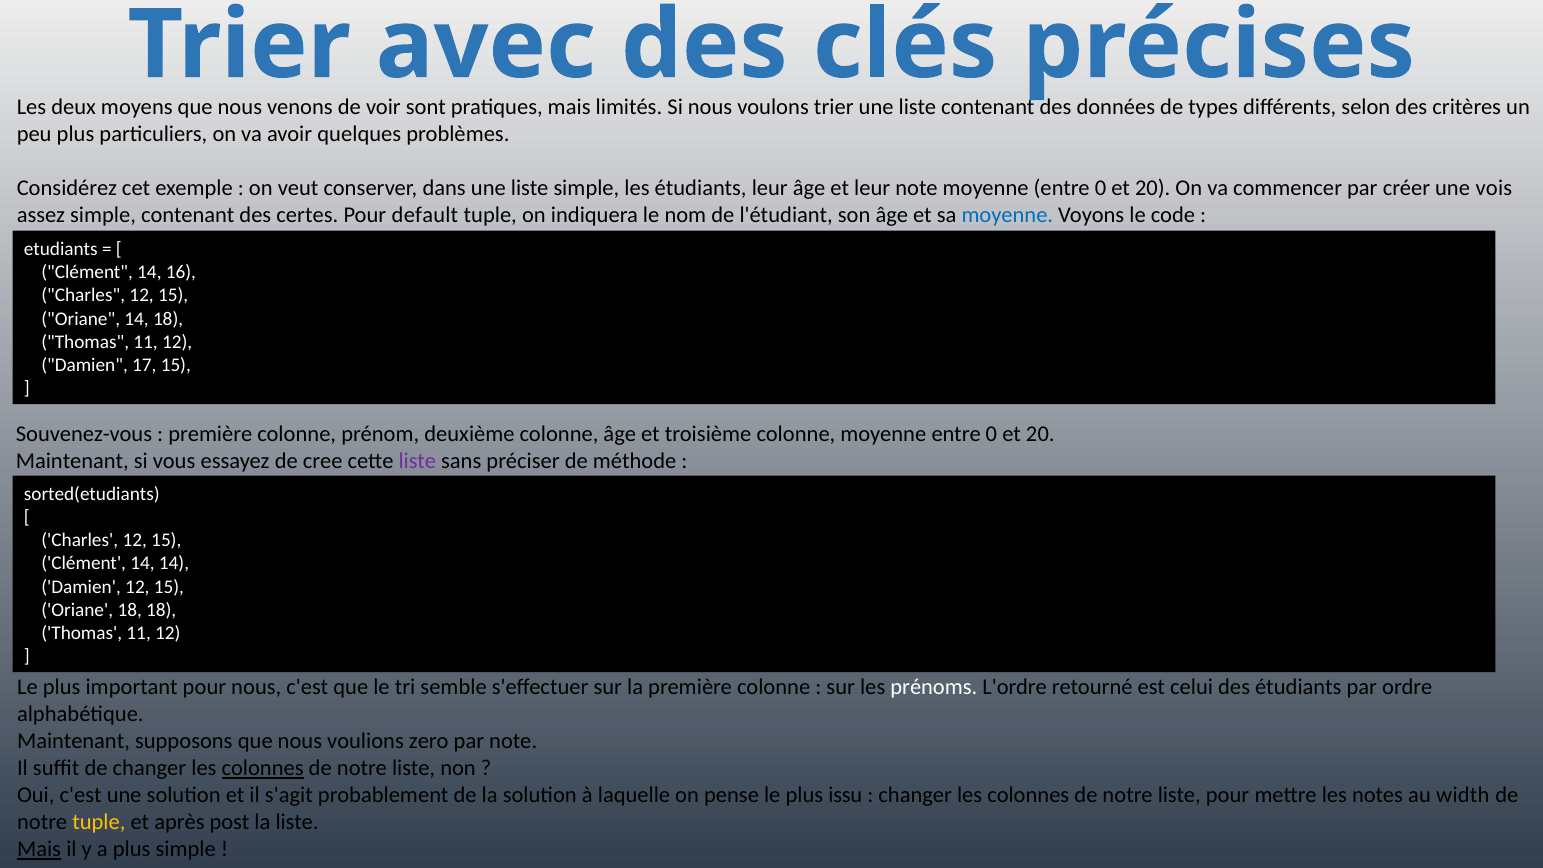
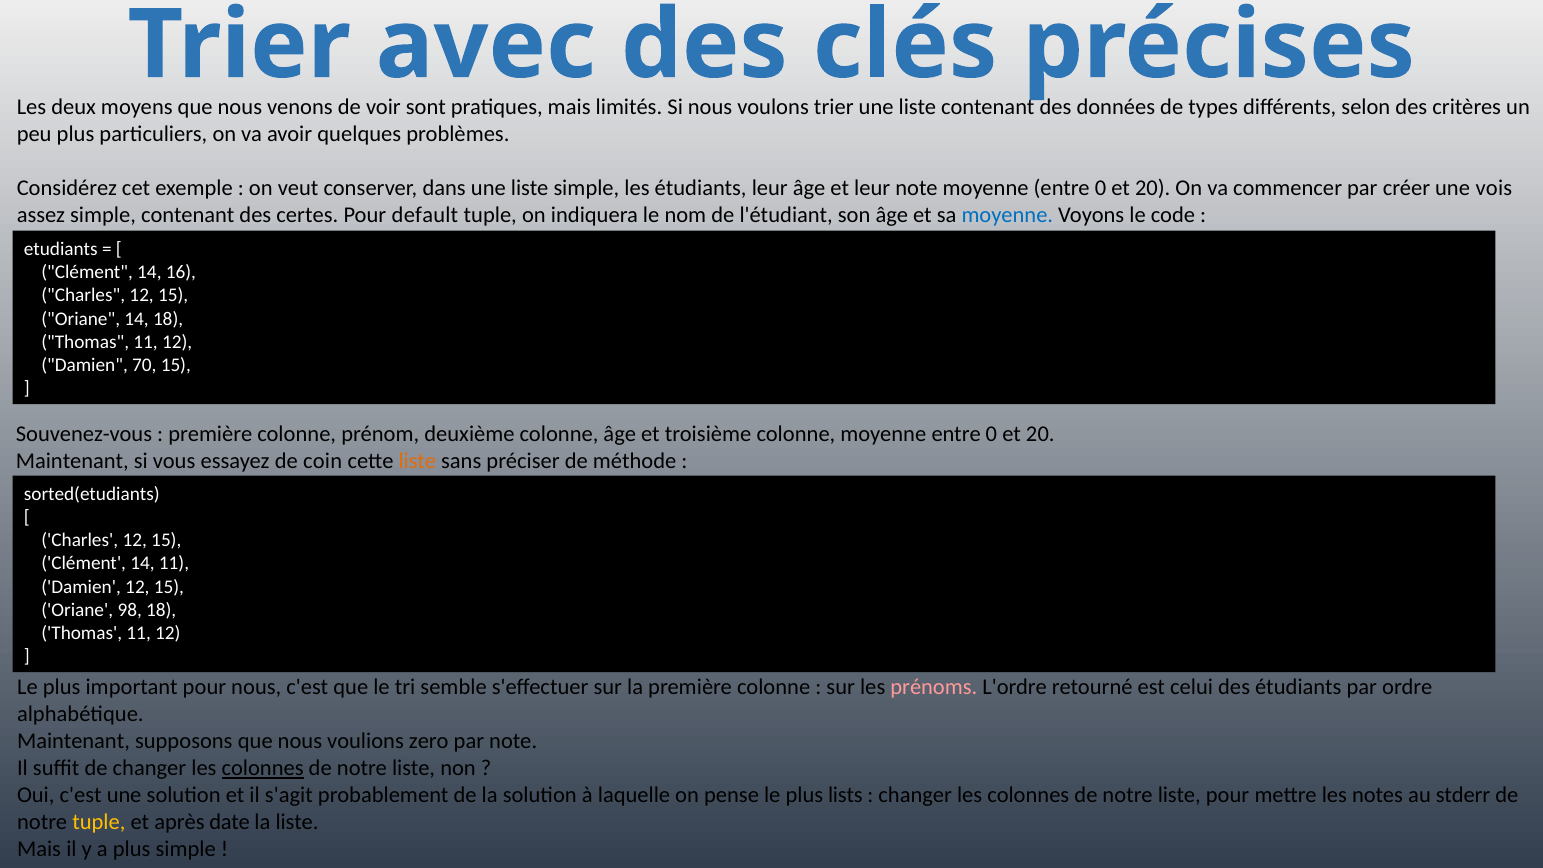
17: 17 -> 70
cree: cree -> coin
liste at (417, 461) colour: purple -> orange
14 14: 14 -> 11
Oriane 18: 18 -> 98
prénoms colour: white -> pink
issu: issu -> lists
width: width -> stderr
post: post -> date
Mais at (39, 849) underline: present -> none
